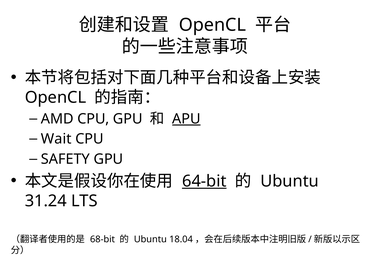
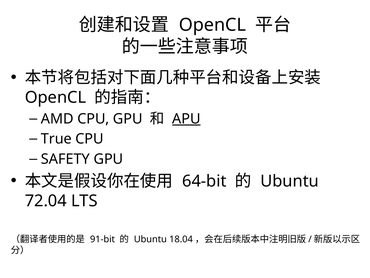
Wait: Wait -> True
64-bit underline: present -> none
31.24: 31.24 -> 72.04
68-bit: 68-bit -> 91-bit
